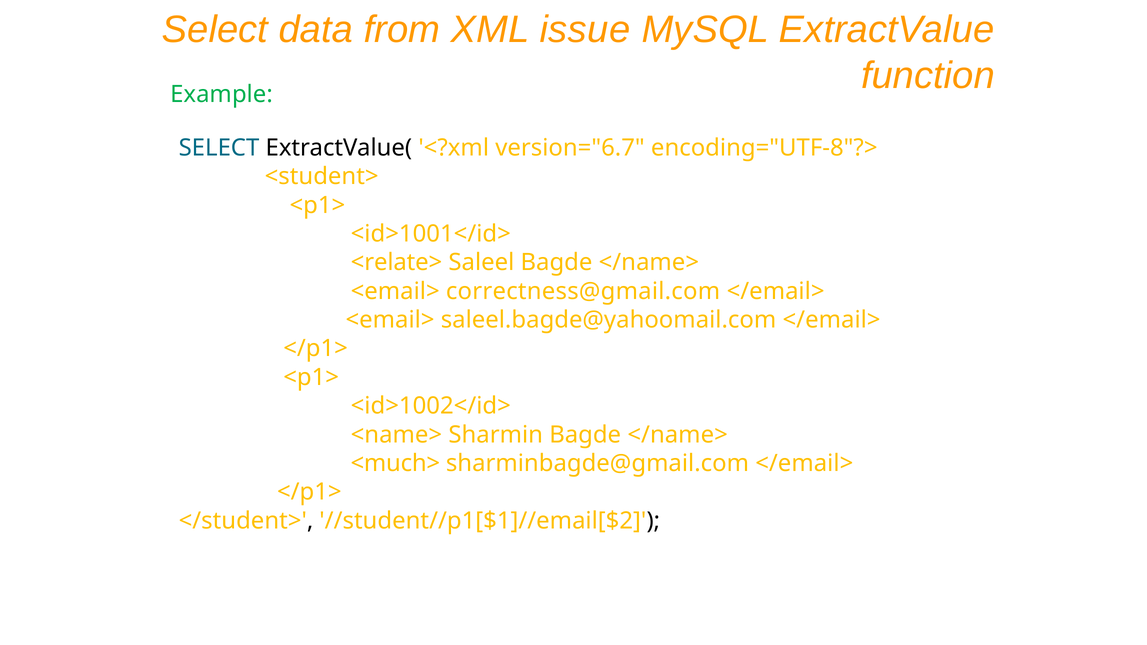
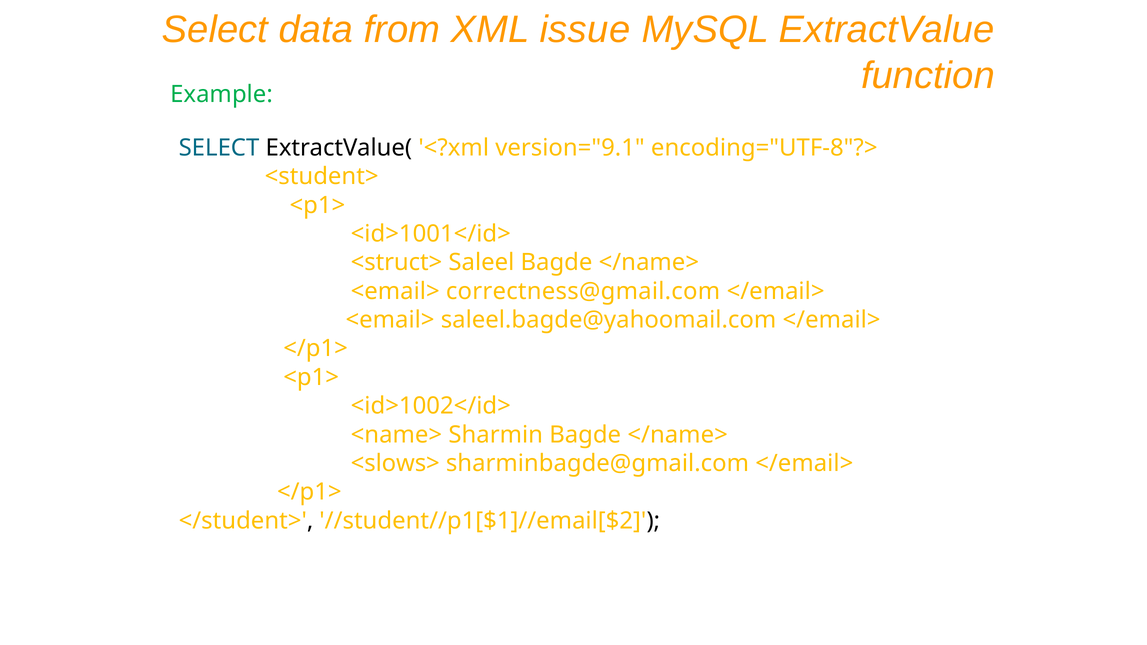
version="6.7: version="6.7 -> version="9.1
<relate>: <relate> -> <struct>
<much>: <much> -> <slows>
